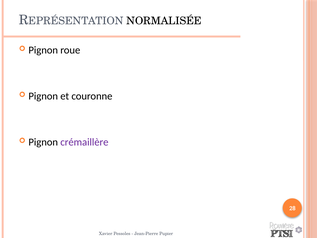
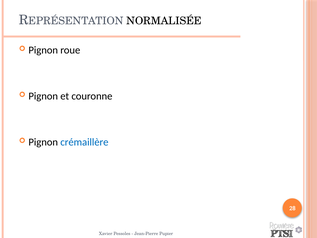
crémaillère colour: purple -> blue
